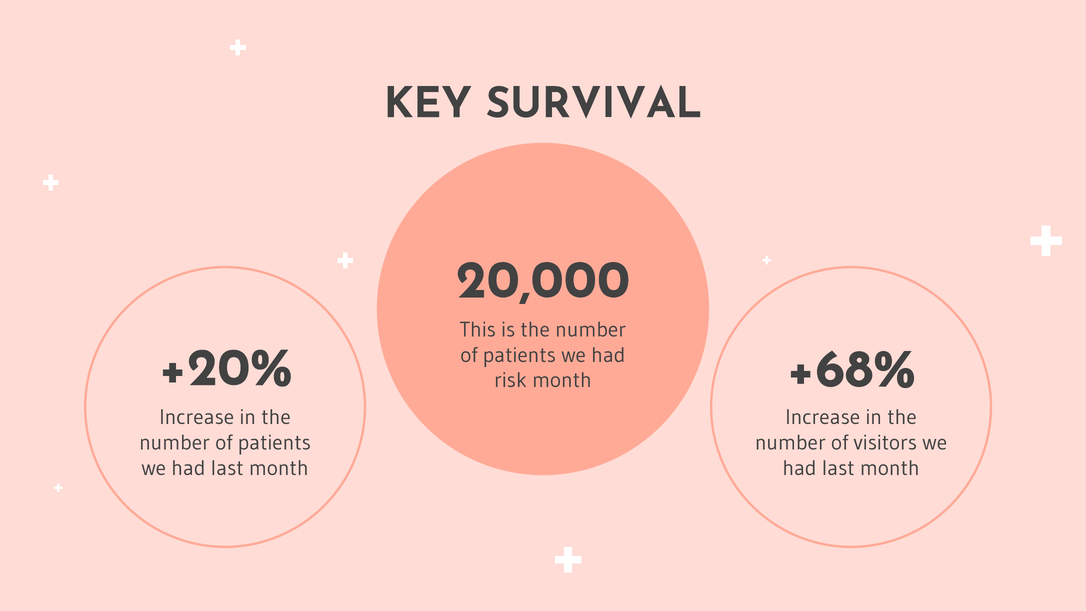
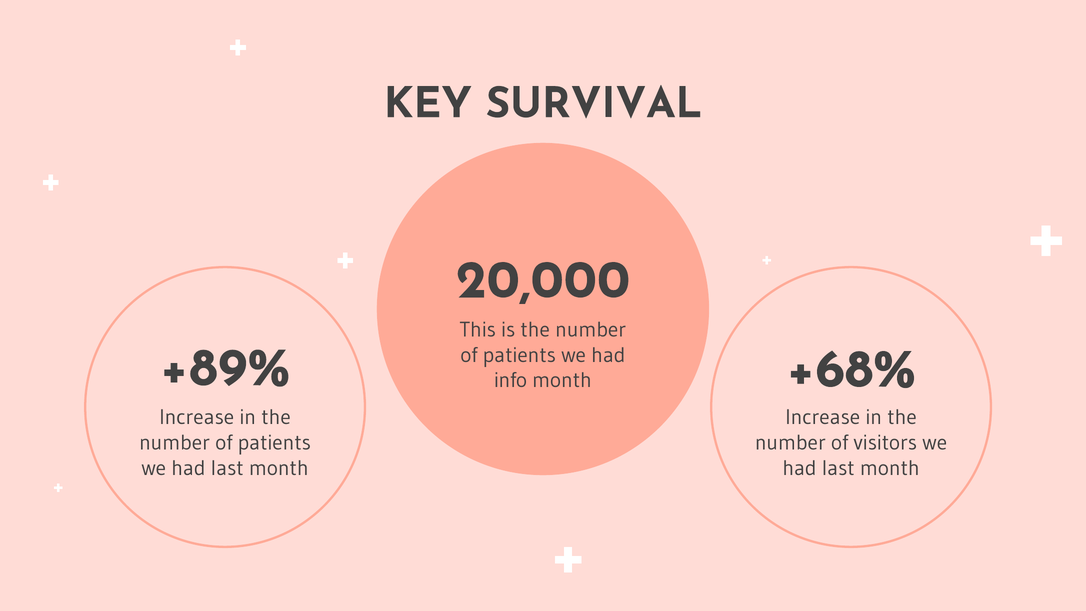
+20%: +20% -> +89%
risk: risk -> info
